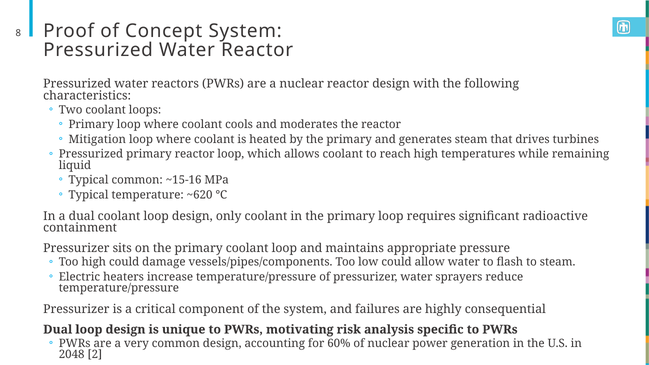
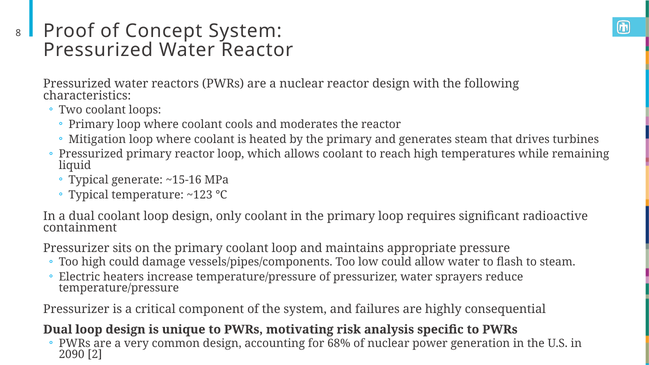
Typical common: common -> generate
~620: ~620 -> ~123
60%: 60% -> 68%
2048: 2048 -> 2090
